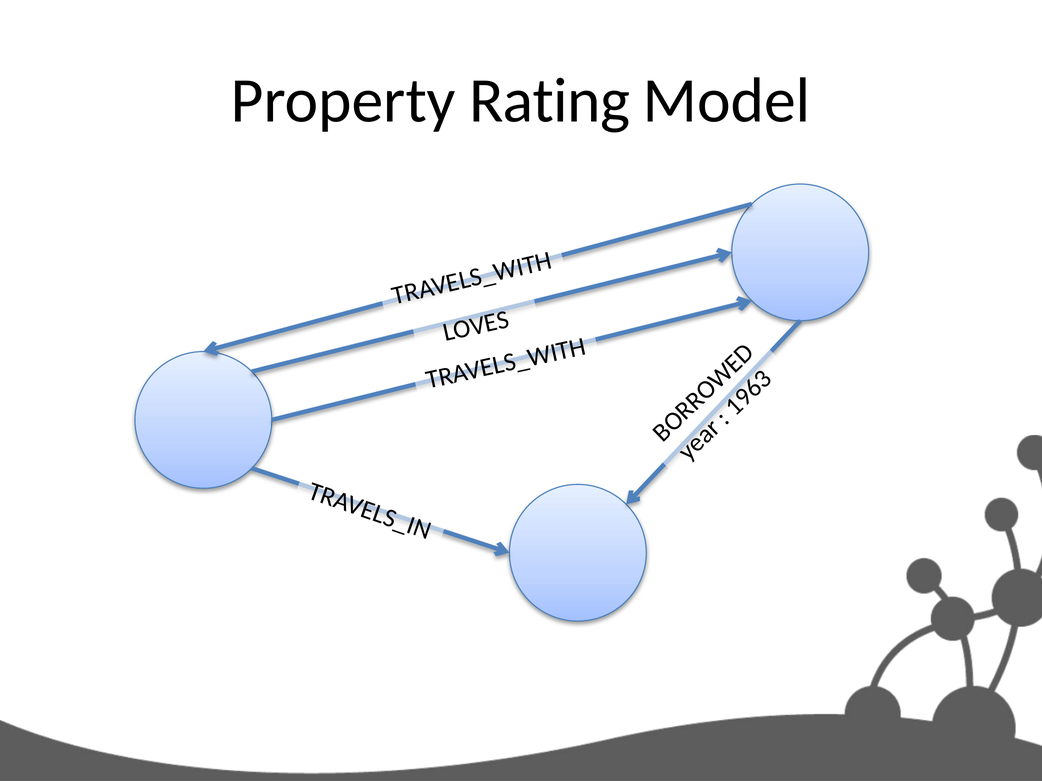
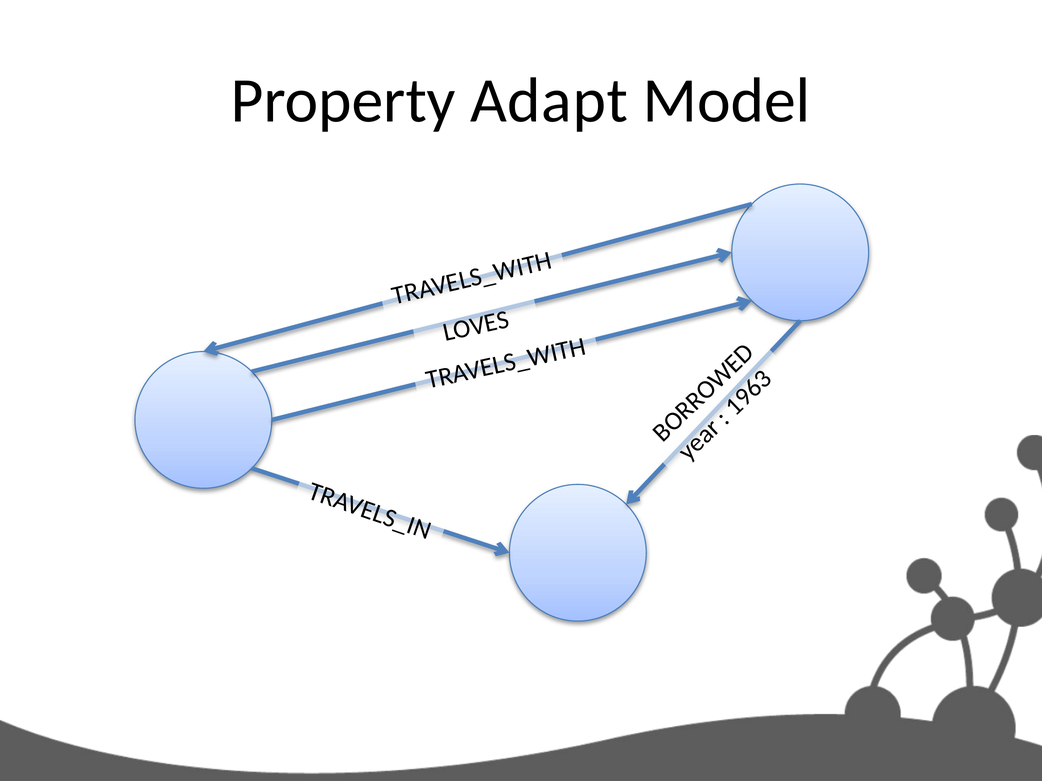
Rating: Rating -> Adapt
